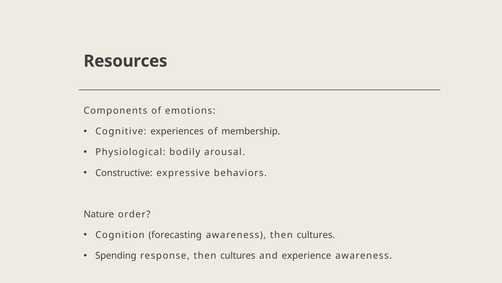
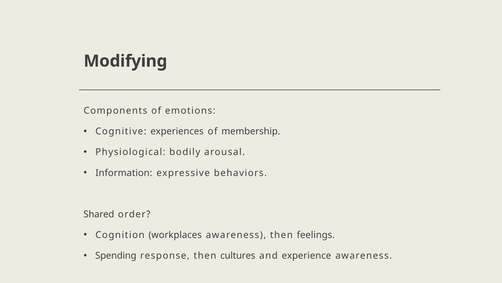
Resources: Resources -> Modifying
Constructive: Constructive -> Information
Nature: Nature -> Shared
forecasting: forecasting -> workplaces
awareness then cultures: cultures -> feelings
